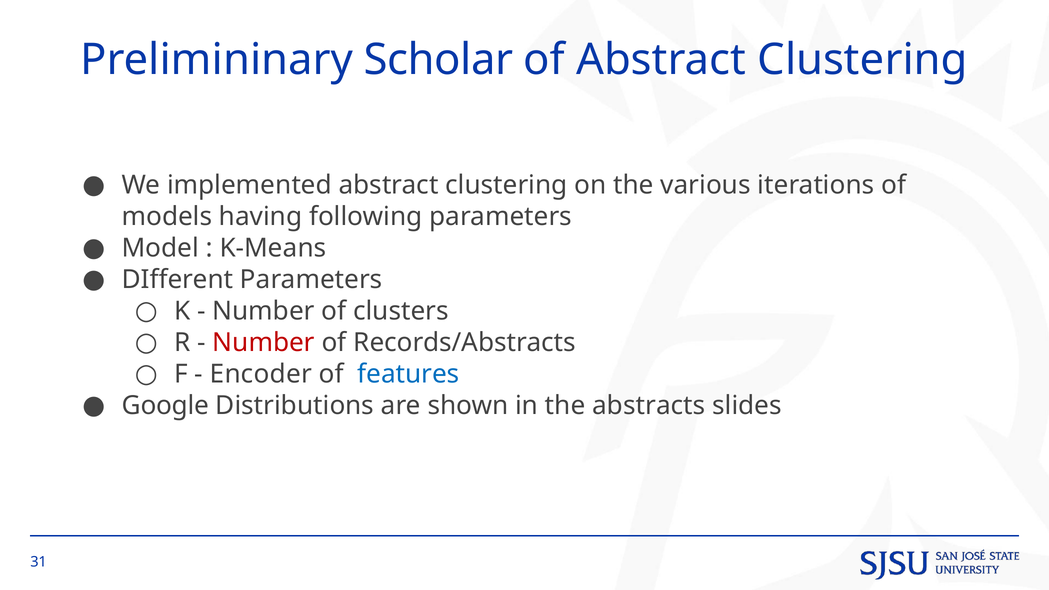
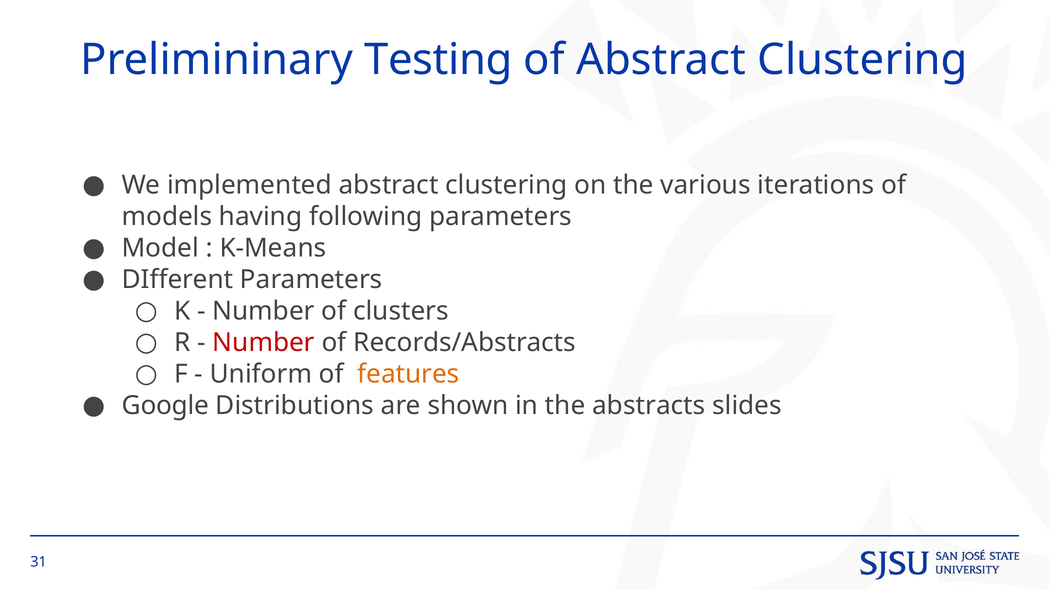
Scholar: Scholar -> Testing
Encoder: Encoder -> Uniform
features colour: blue -> orange
